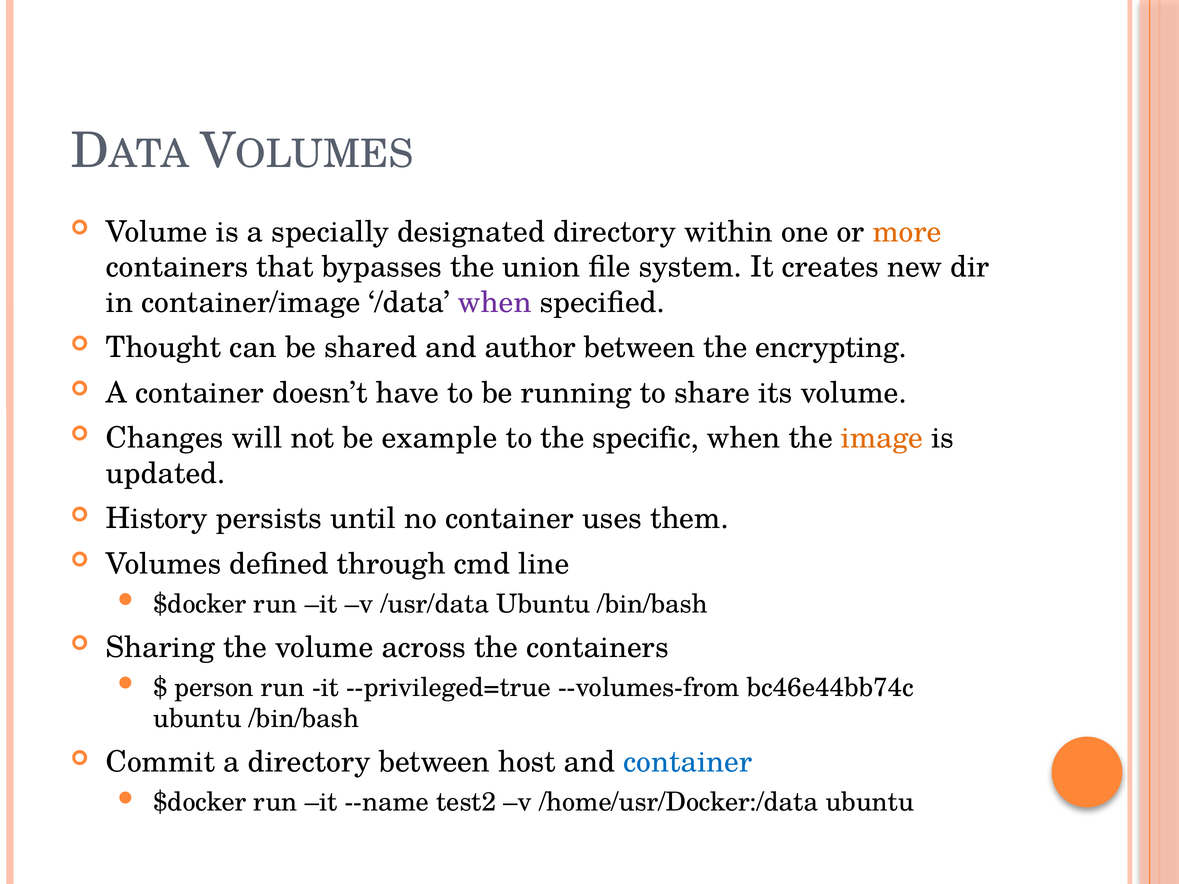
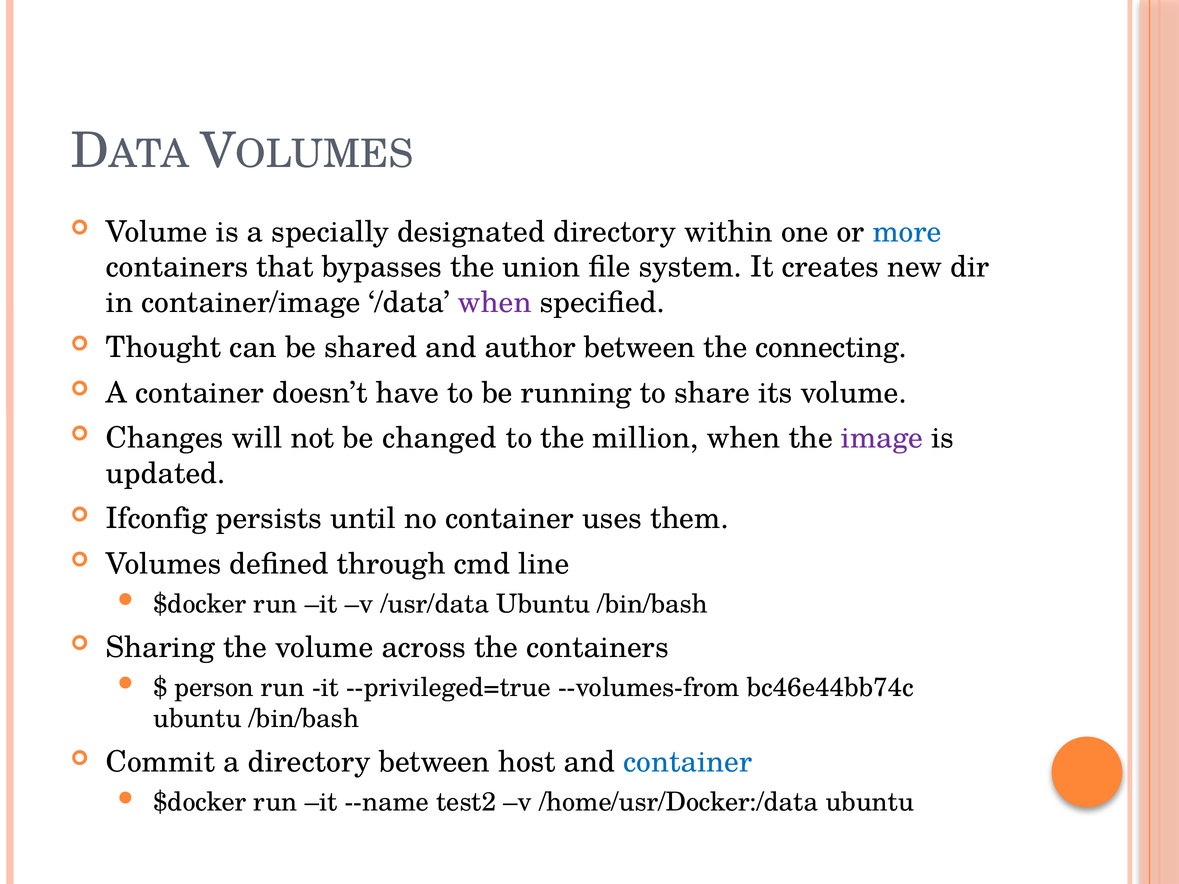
more colour: orange -> blue
encrypting: encrypting -> connecting
example: example -> changed
specific: specific -> million
image colour: orange -> purple
History: History -> Ifconfig
